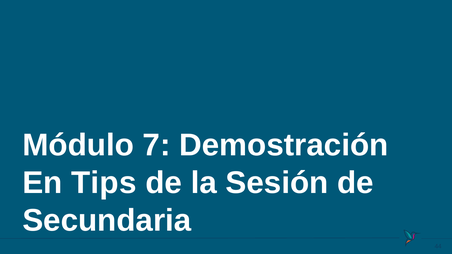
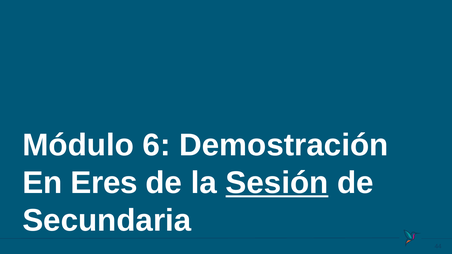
7: 7 -> 6
Tips: Tips -> Eres
Sesión underline: none -> present
